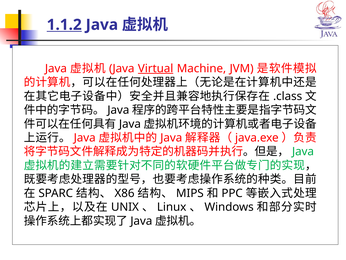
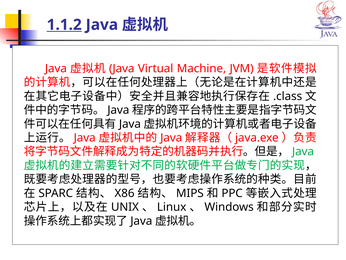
Virtual underline: present -> none
